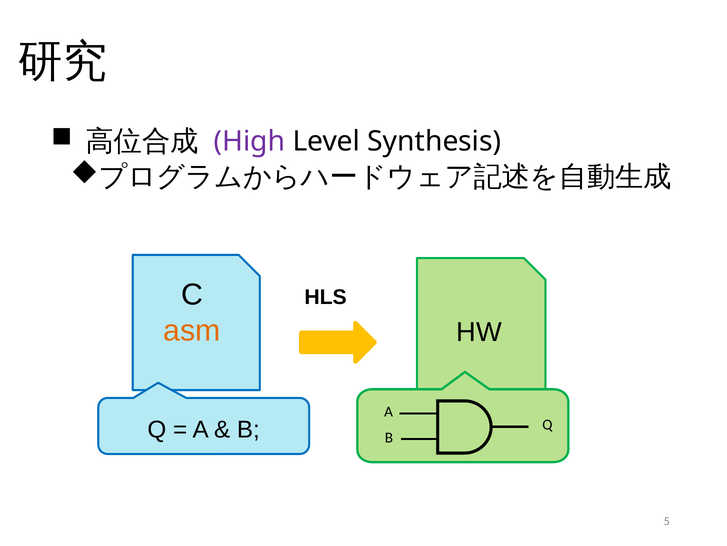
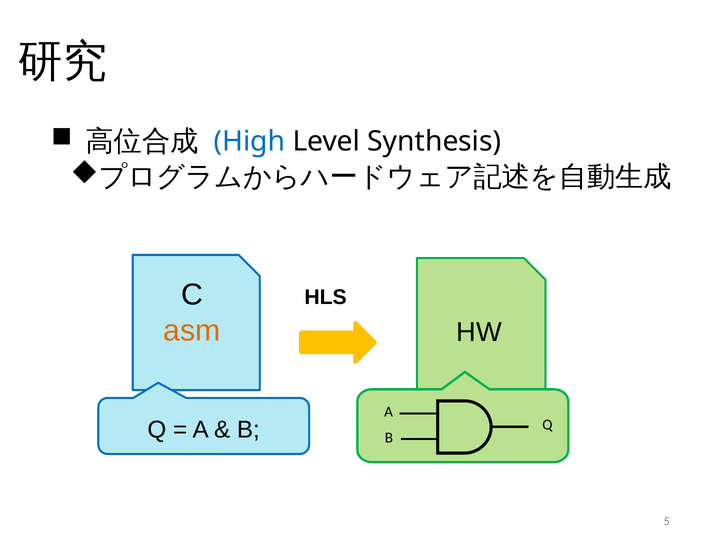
High colour: purple -> blue
